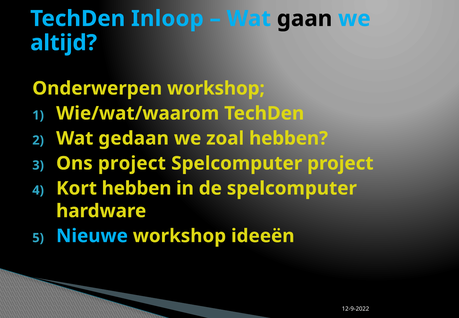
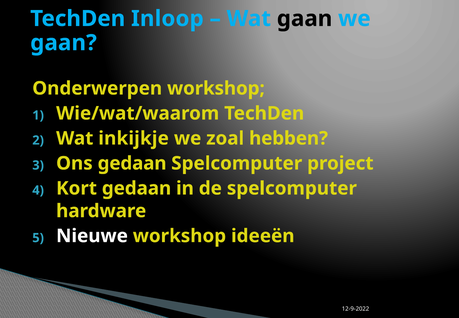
altijd at (64, 43): altijd -> gaan
gedaan: gedaan -> inkijkje
Ons project: project -> gedaan
Kort hebben: hebben -> gedaan
Nieuwe colour: light blue -> white
